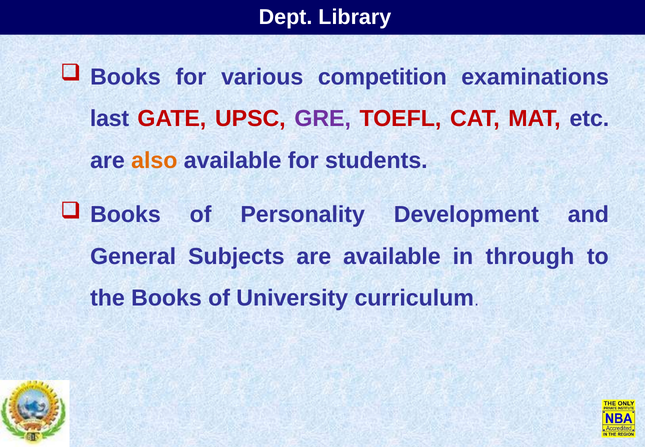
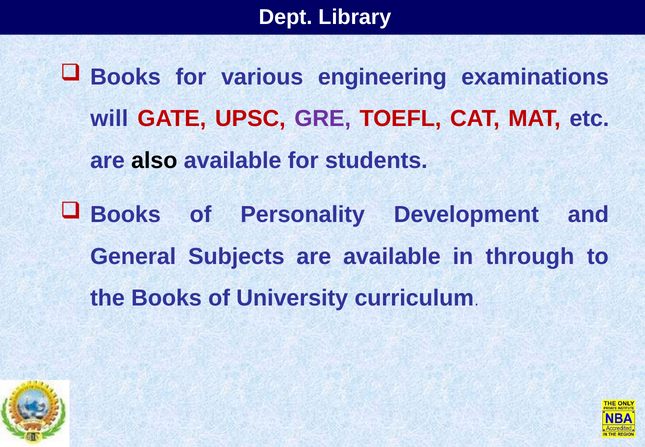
competition: competition -> engineering
last: last -> will
also colour: orange -> black
